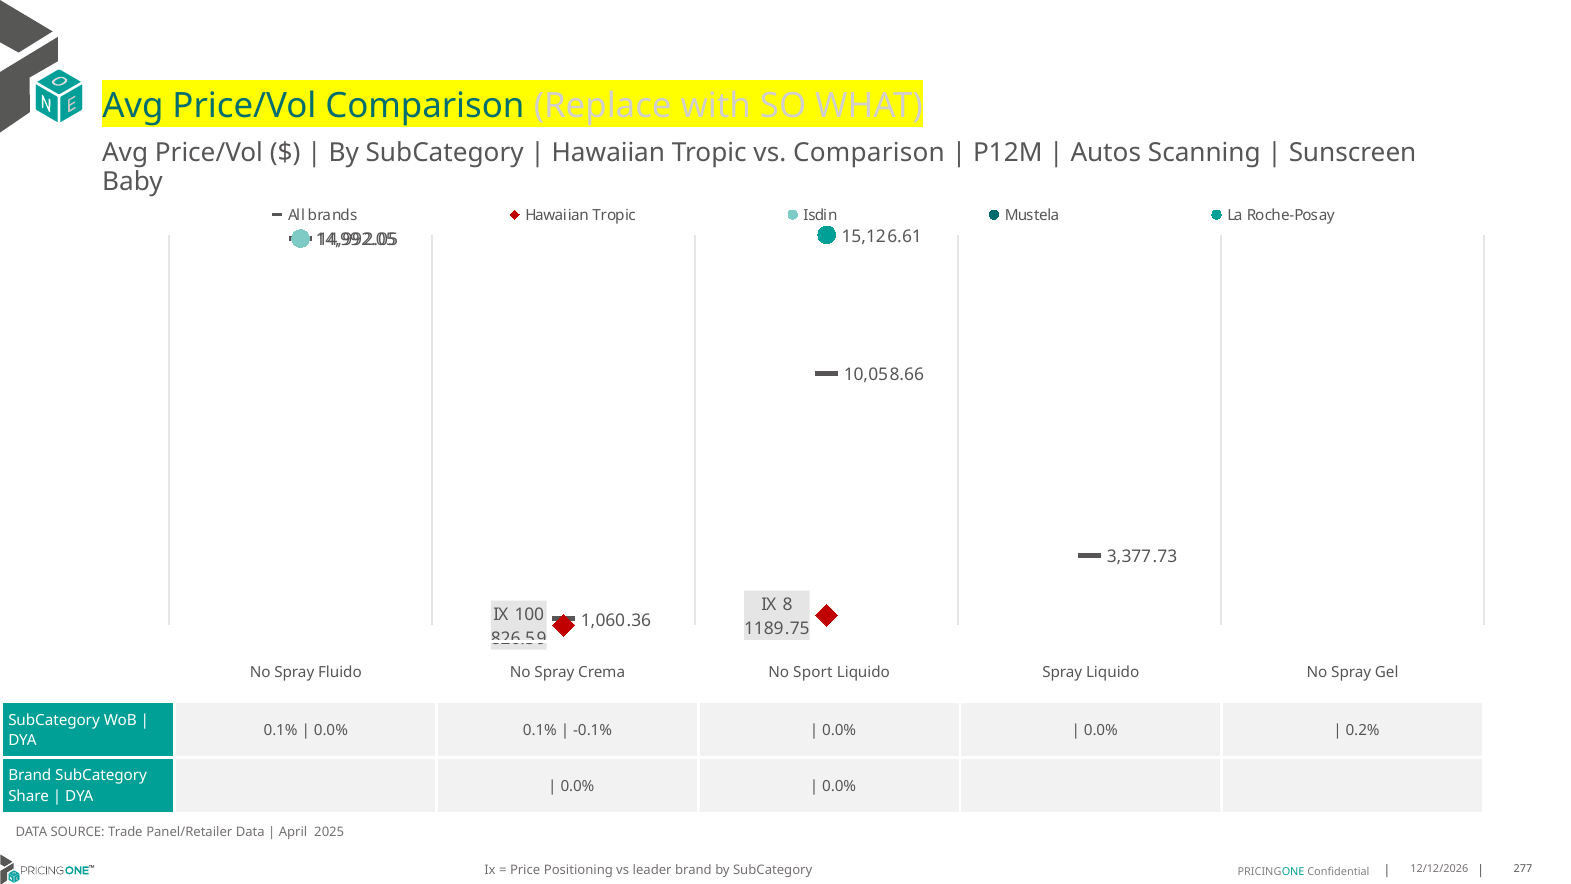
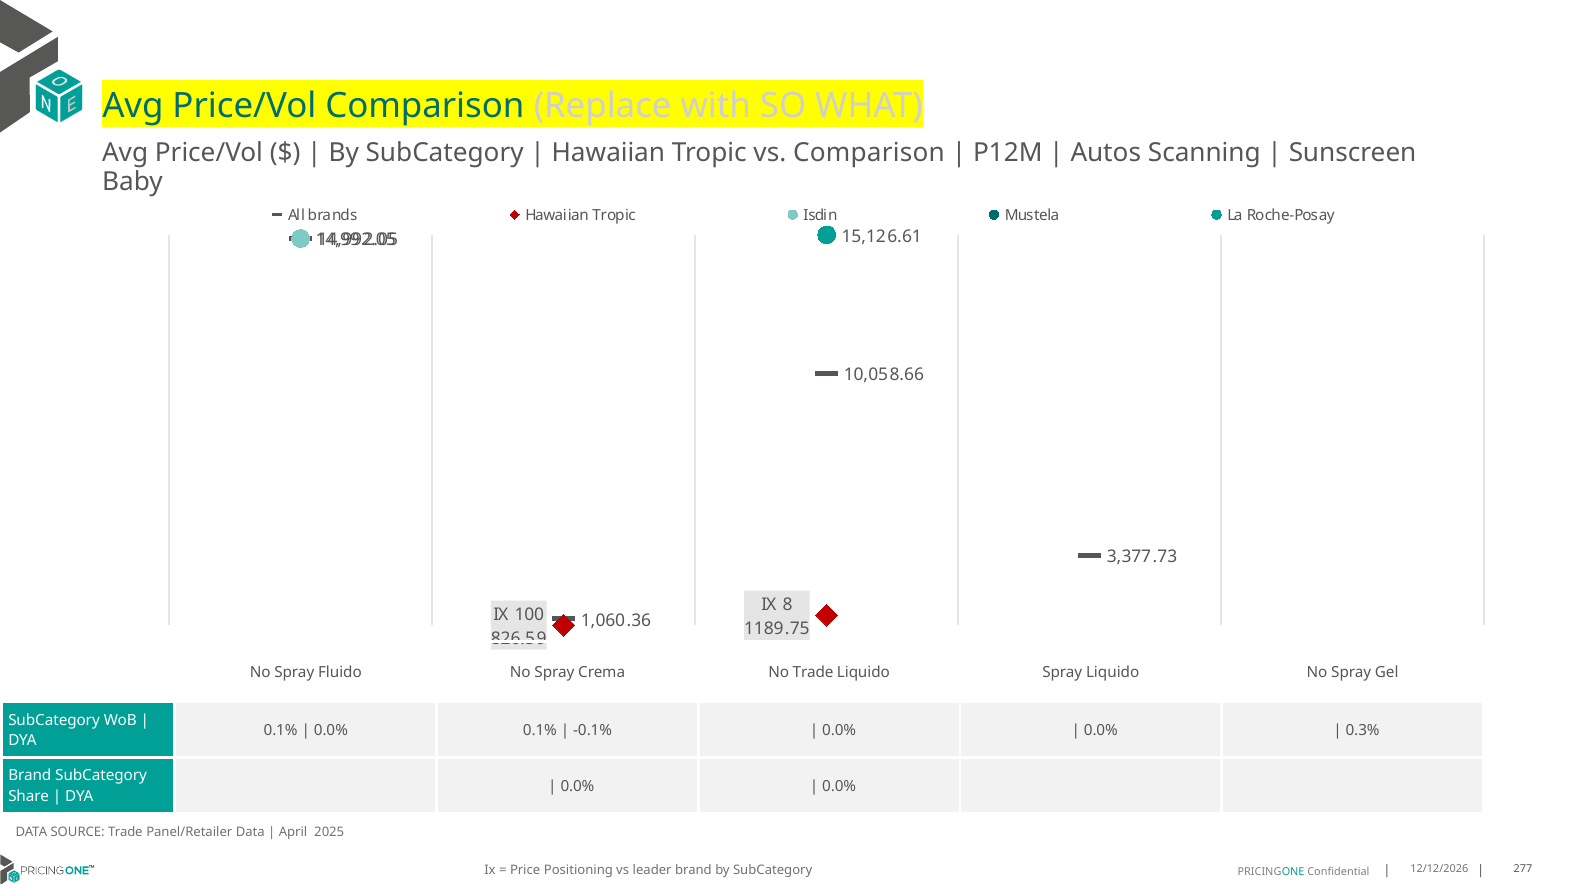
No Sport: Sport -> Trade
0.2%: 0.2% -> 0.3%
